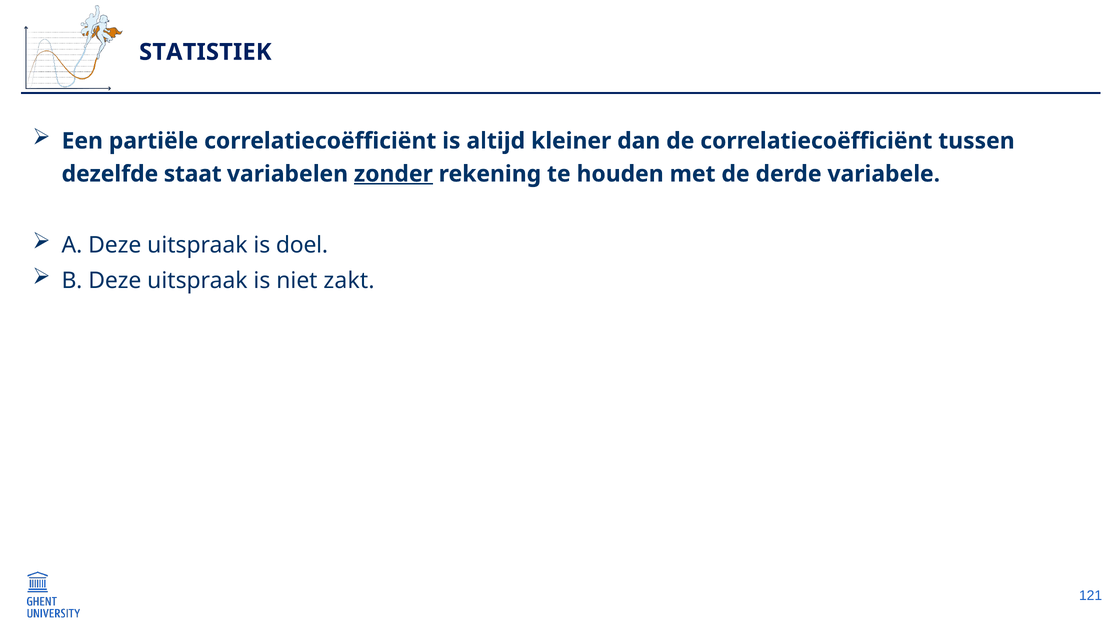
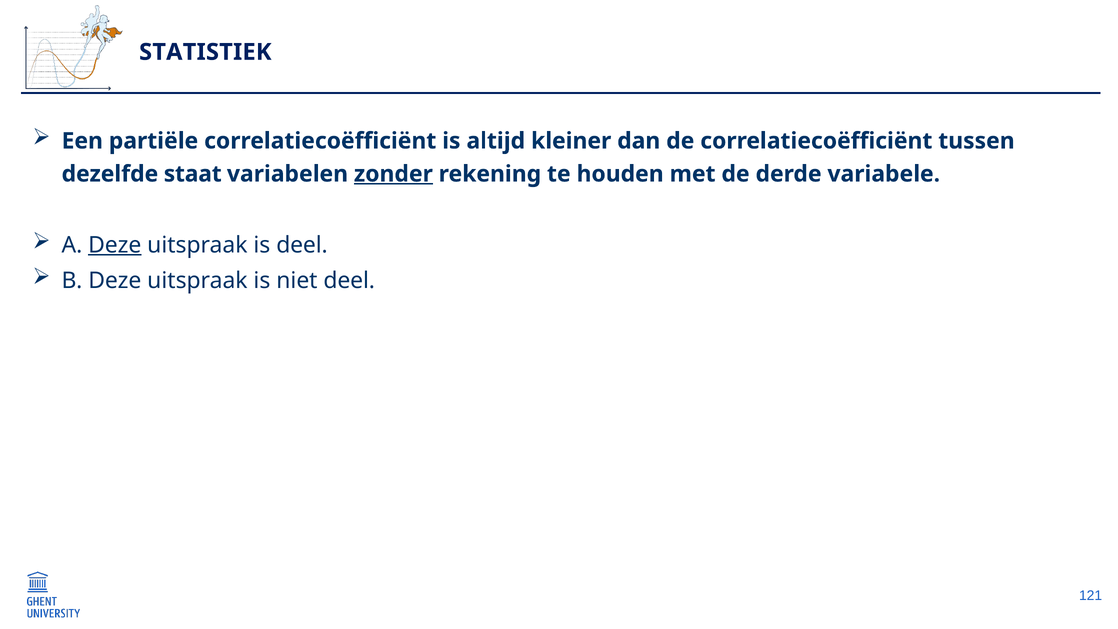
Deze at (115, 245) underline: none -> present
is doel: doel -> deel
niet zakt: zakt -> deel
